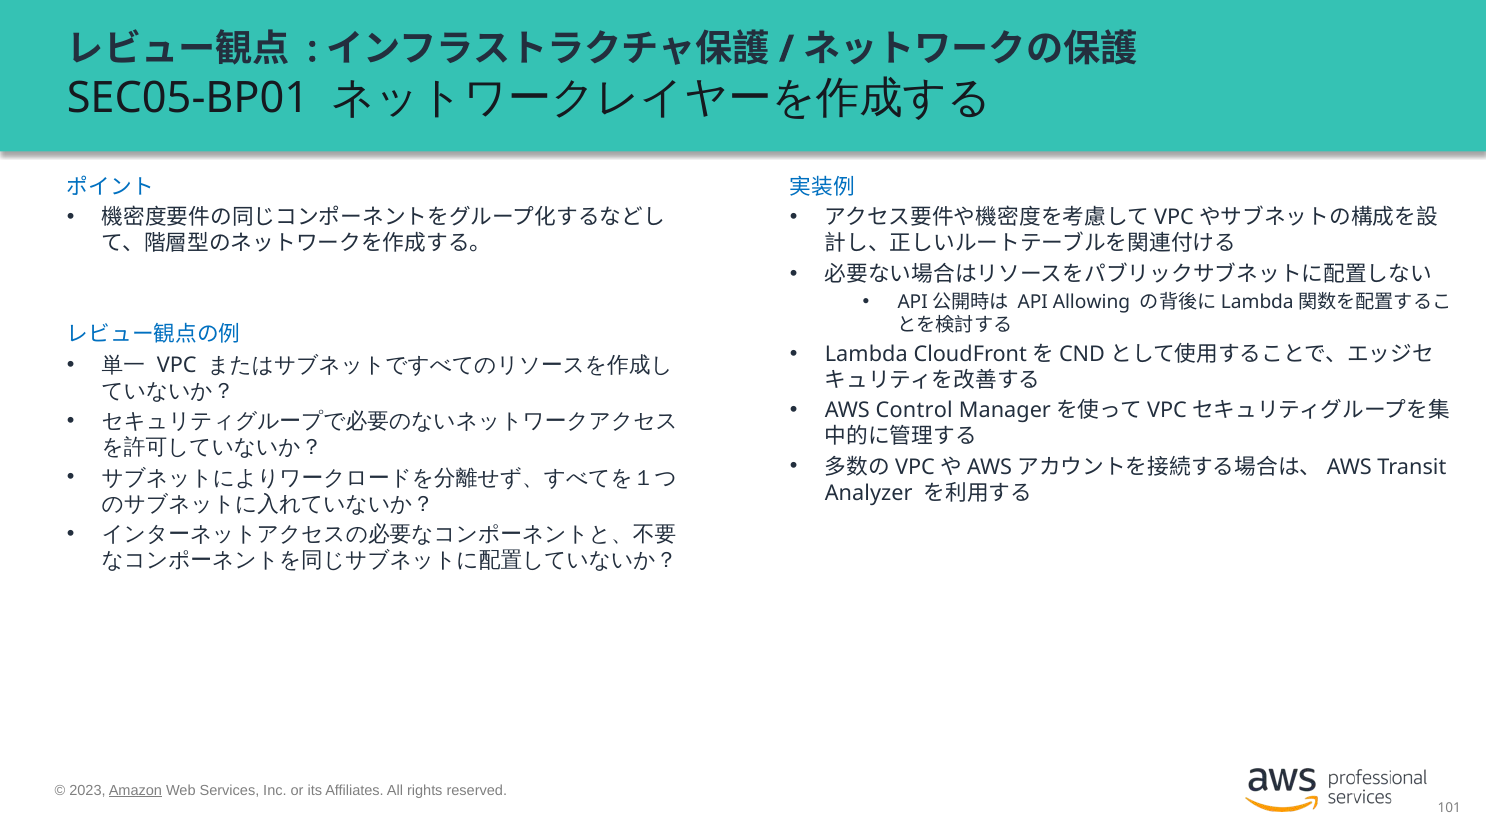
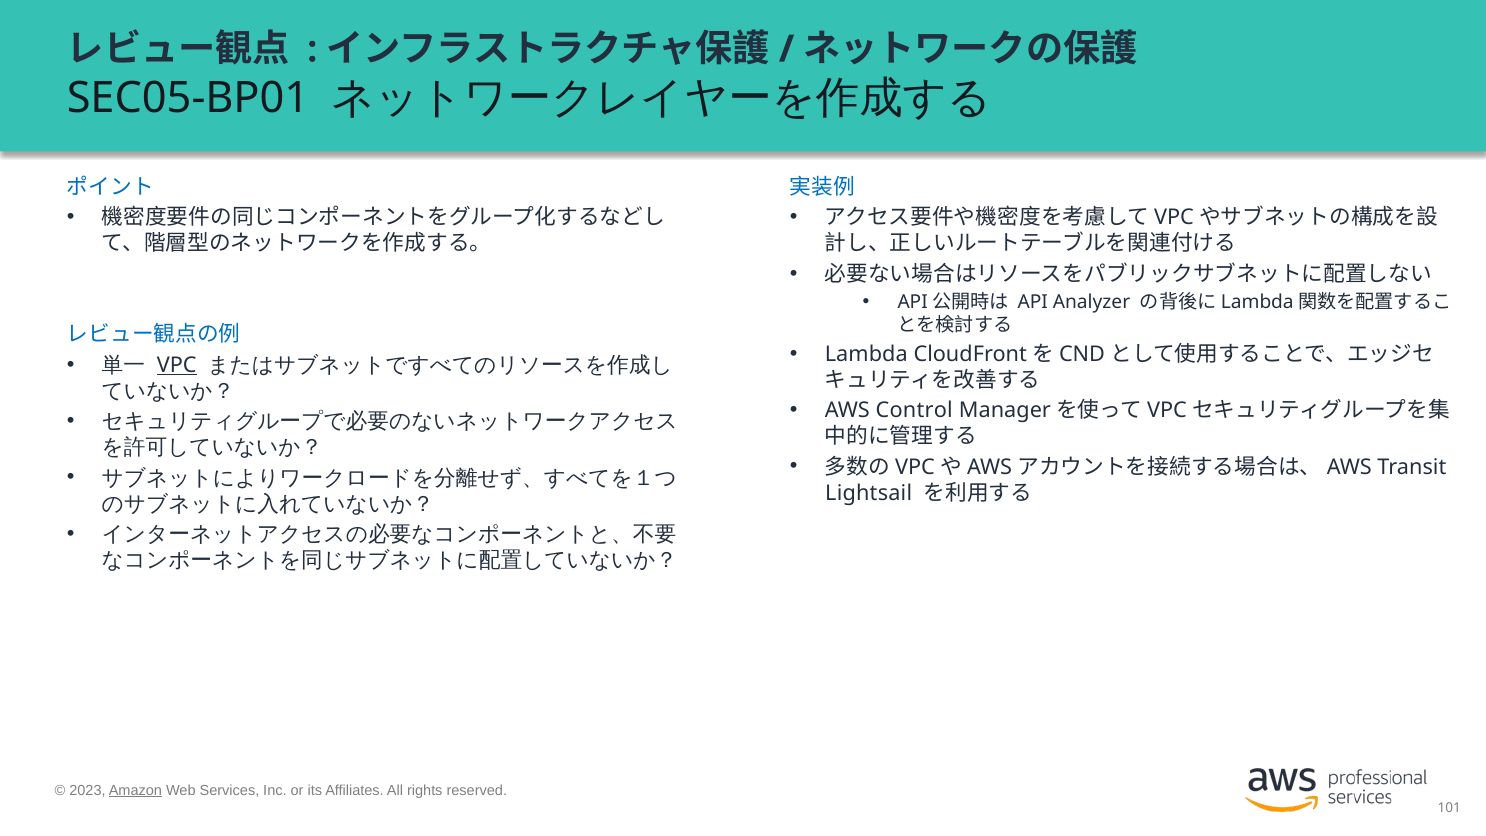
Allowing: Allowing -> Analyzer
VPC underline: none -> present
Analyzer: Analyzer -> Lightsail
